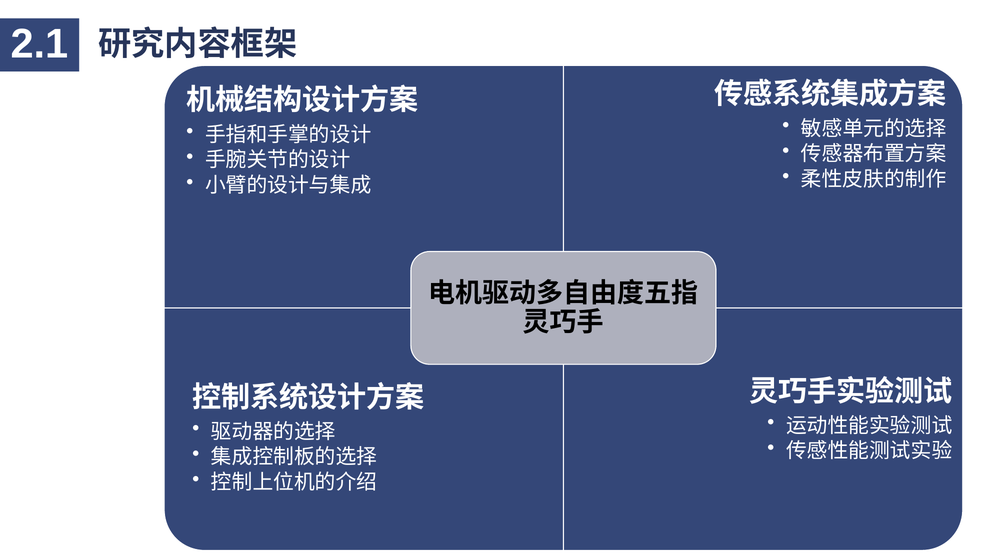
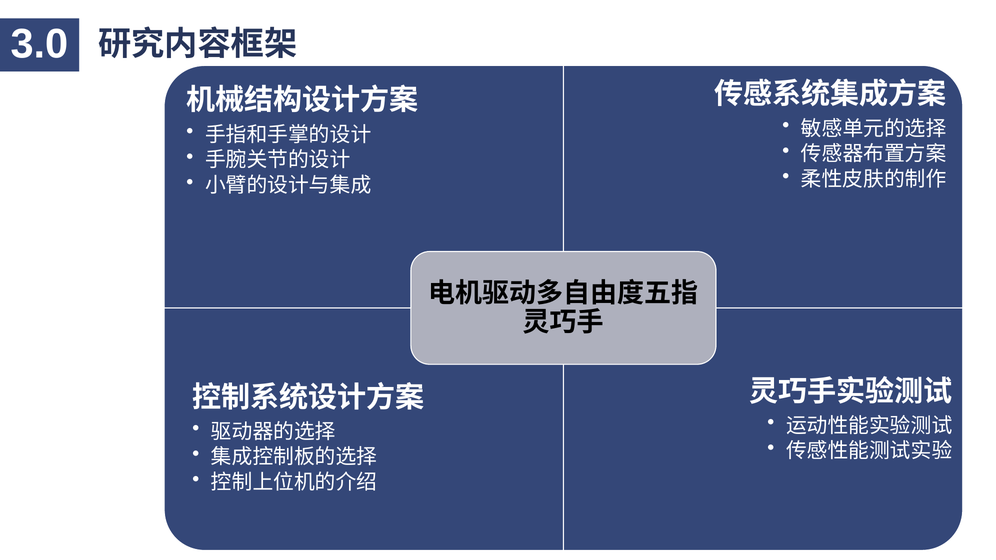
2.1: 2.1 -> 3.0
